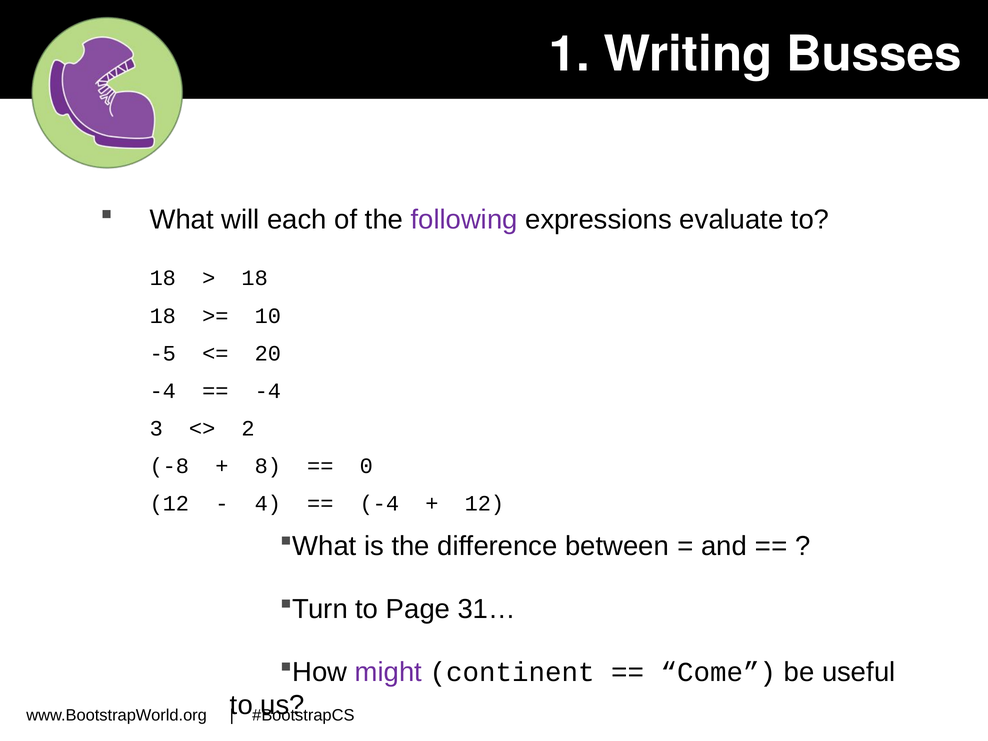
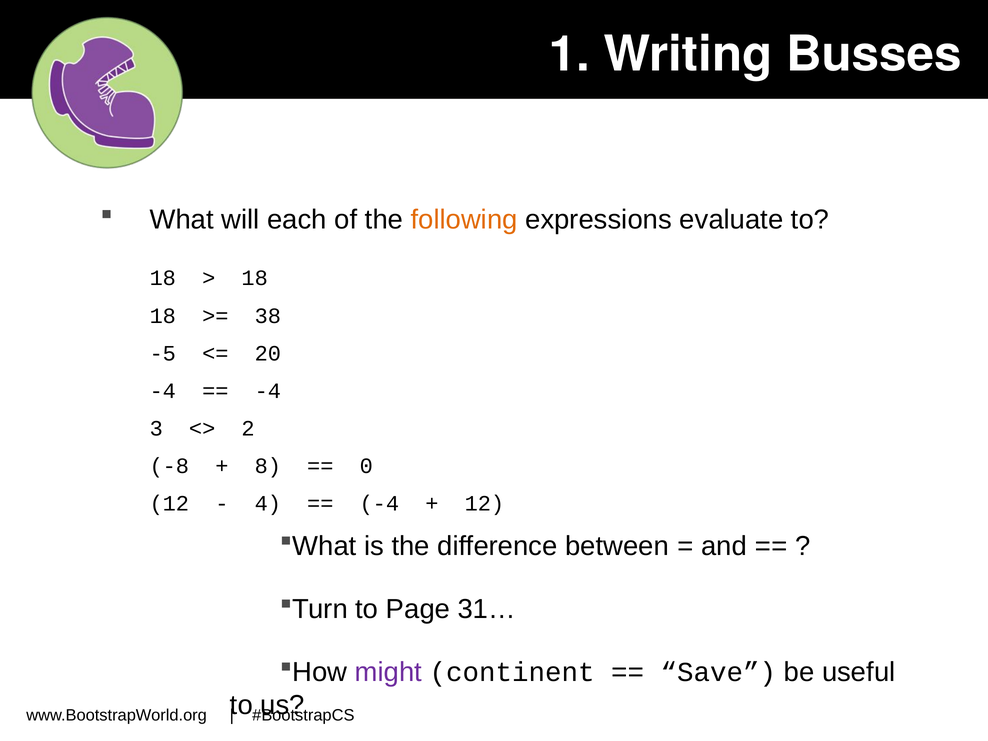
following colour: purple -> orange
10: 10 -> 38
Come: Come -> Save
